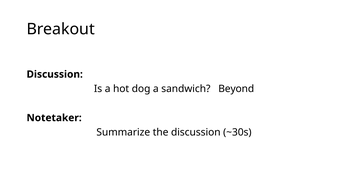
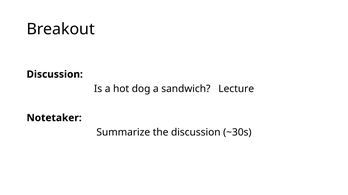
Beyond: Beyond -> Lecture
